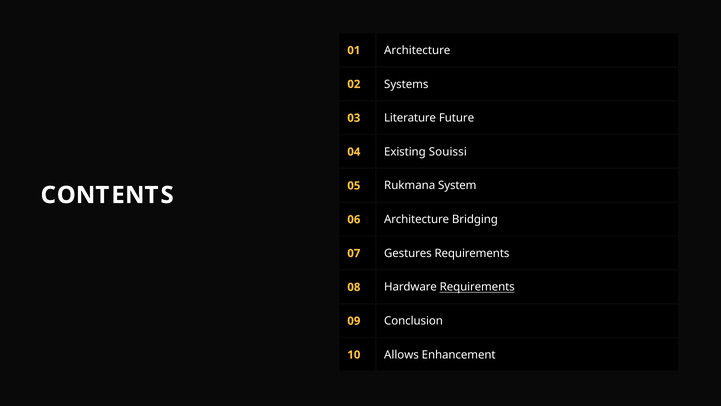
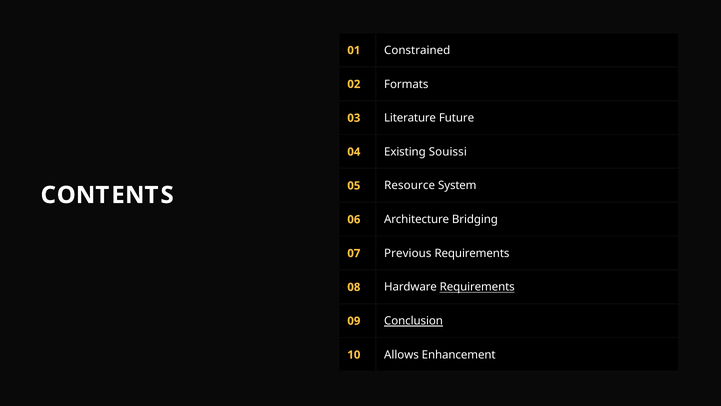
01 Architecture: Architecture -> Constrained
Systems: Systems -> Formats
Rukmana: Rukmana -> Resource
Gestures: Gestures -> Previous
Conclusion underline: none -> present
